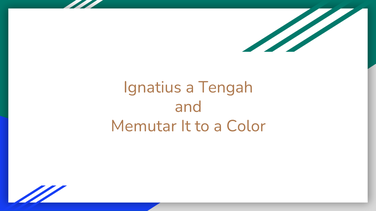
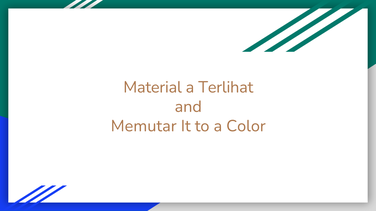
Ignatius: Ignatius -> Material
Tengah: Tengah -> Terlihat
